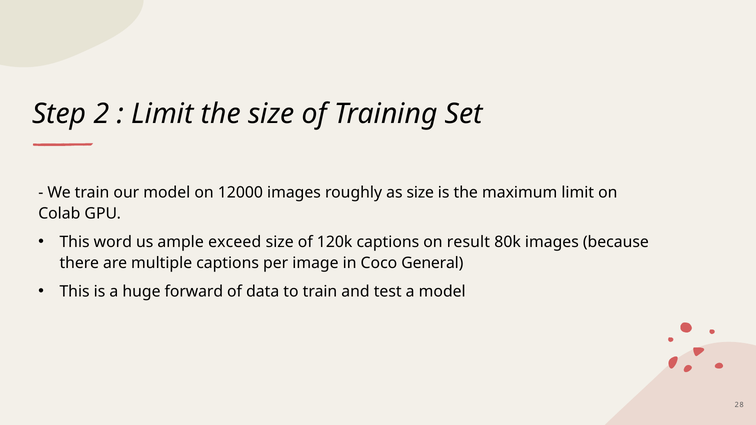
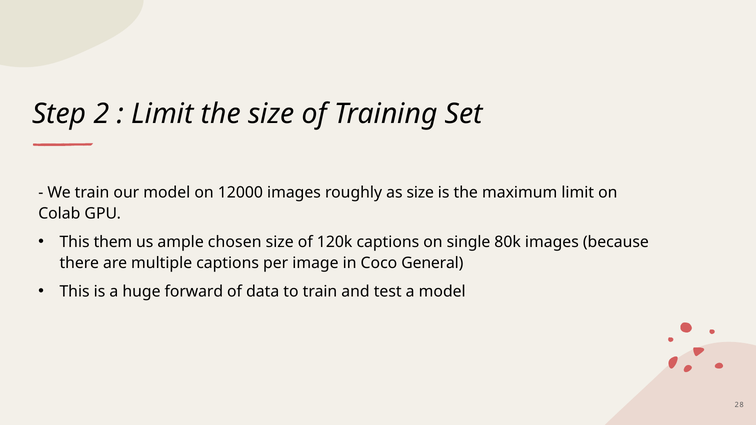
word: word -> them
exceed: exceed -> chosen
result: result -> single
